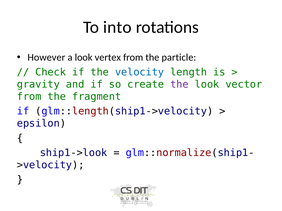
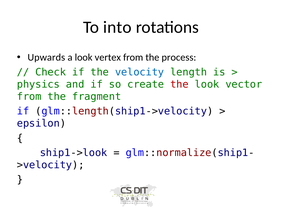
However: However -> Upwards
particle: particle -> process
gravity: gravity -> physics
the at (179, 85) colour: purple -> red
